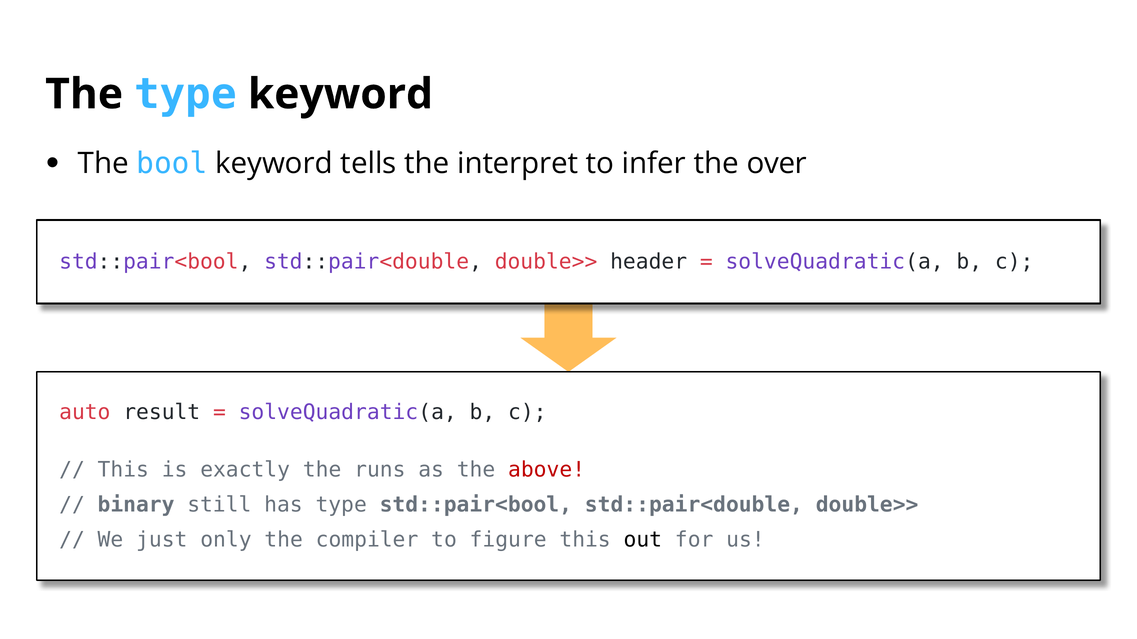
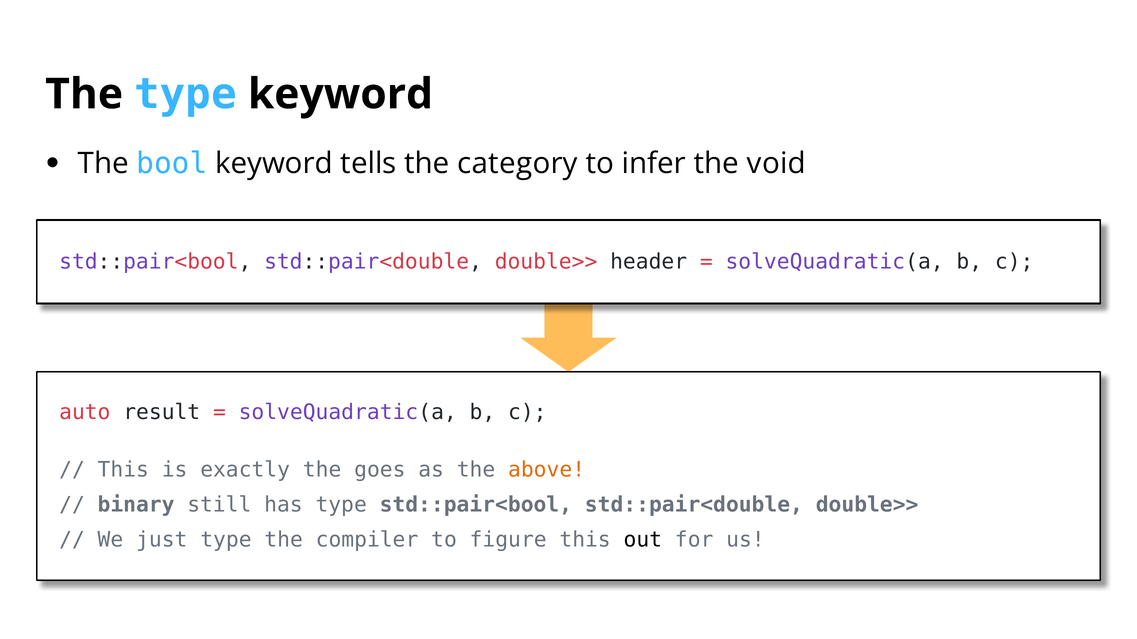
interpret: interpret -> category
over: over -> void
runs: runs -> goes
above colour: red -> orange
just only: only -> type
